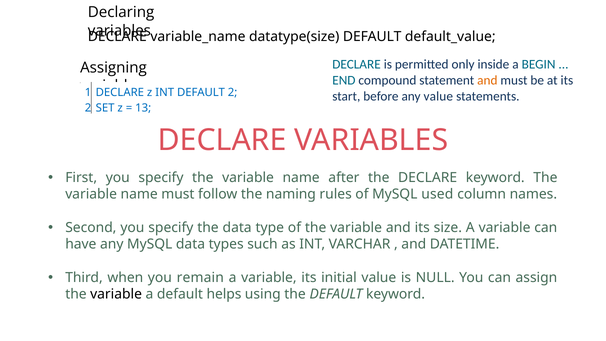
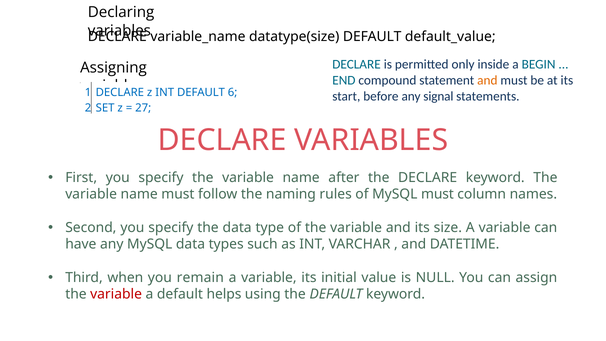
DEFAULT 2: 2 -> 6
any value: value -> signal
13: 13 -> 27
MySQL used: used -> must
variable at (116, 294) colour: black -> red
